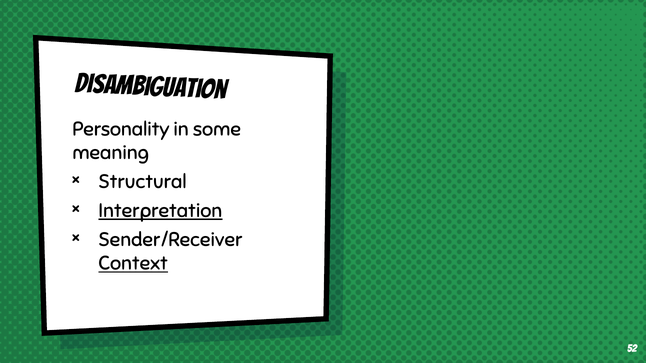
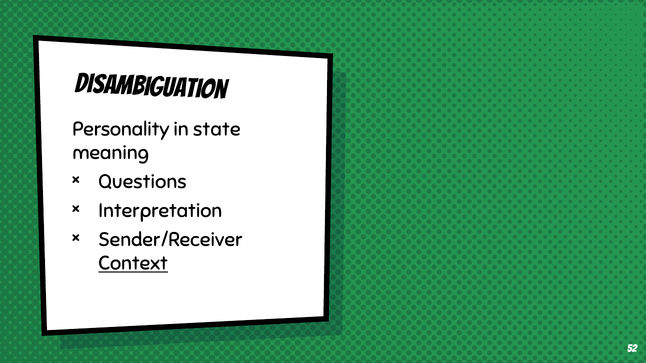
some: some -> state
Structural: Structural -> Questions
Interpretation underline: present -> none
